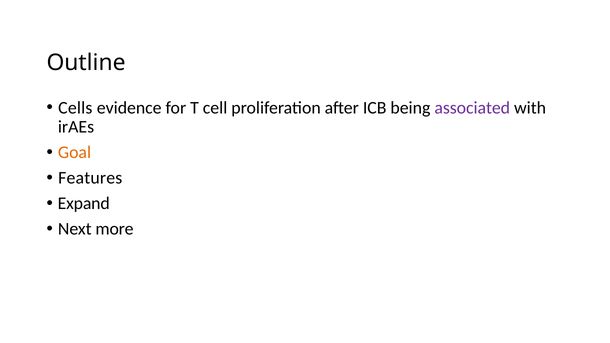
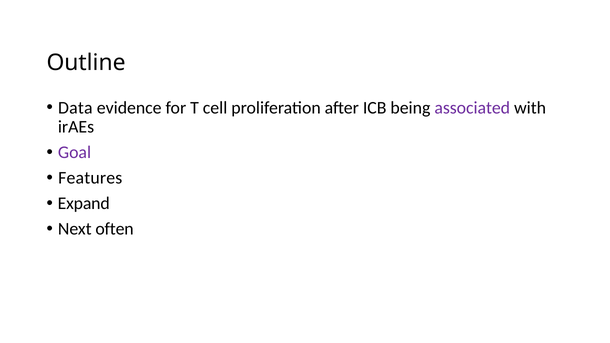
Cells: Cells -> Data
Goal colour: orange -> purple
more: more -> often
